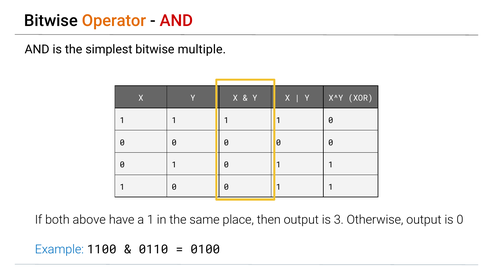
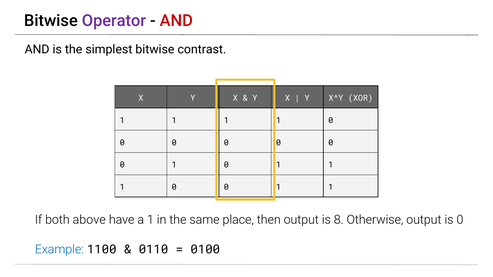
Operator colour: orange -> purple
multiple: multiple -> contrast
3: 3 -> 8
